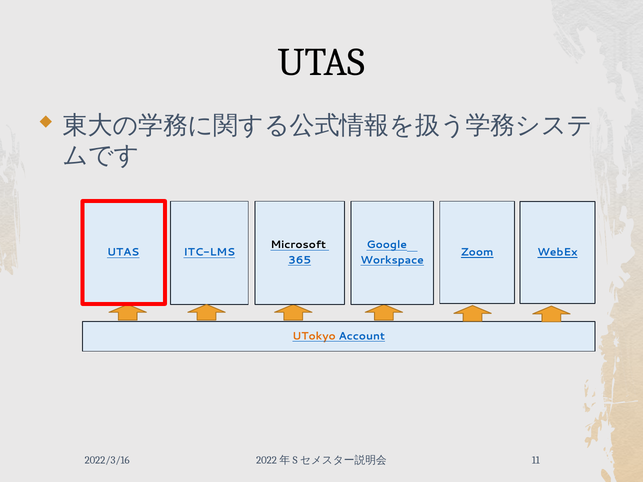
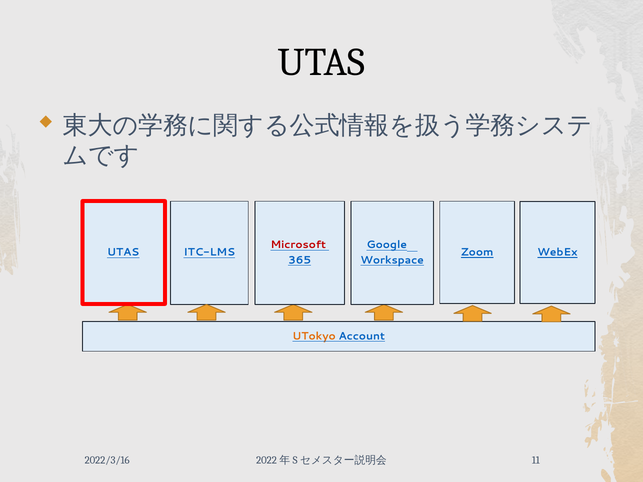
Microsoft colour: black -> red
